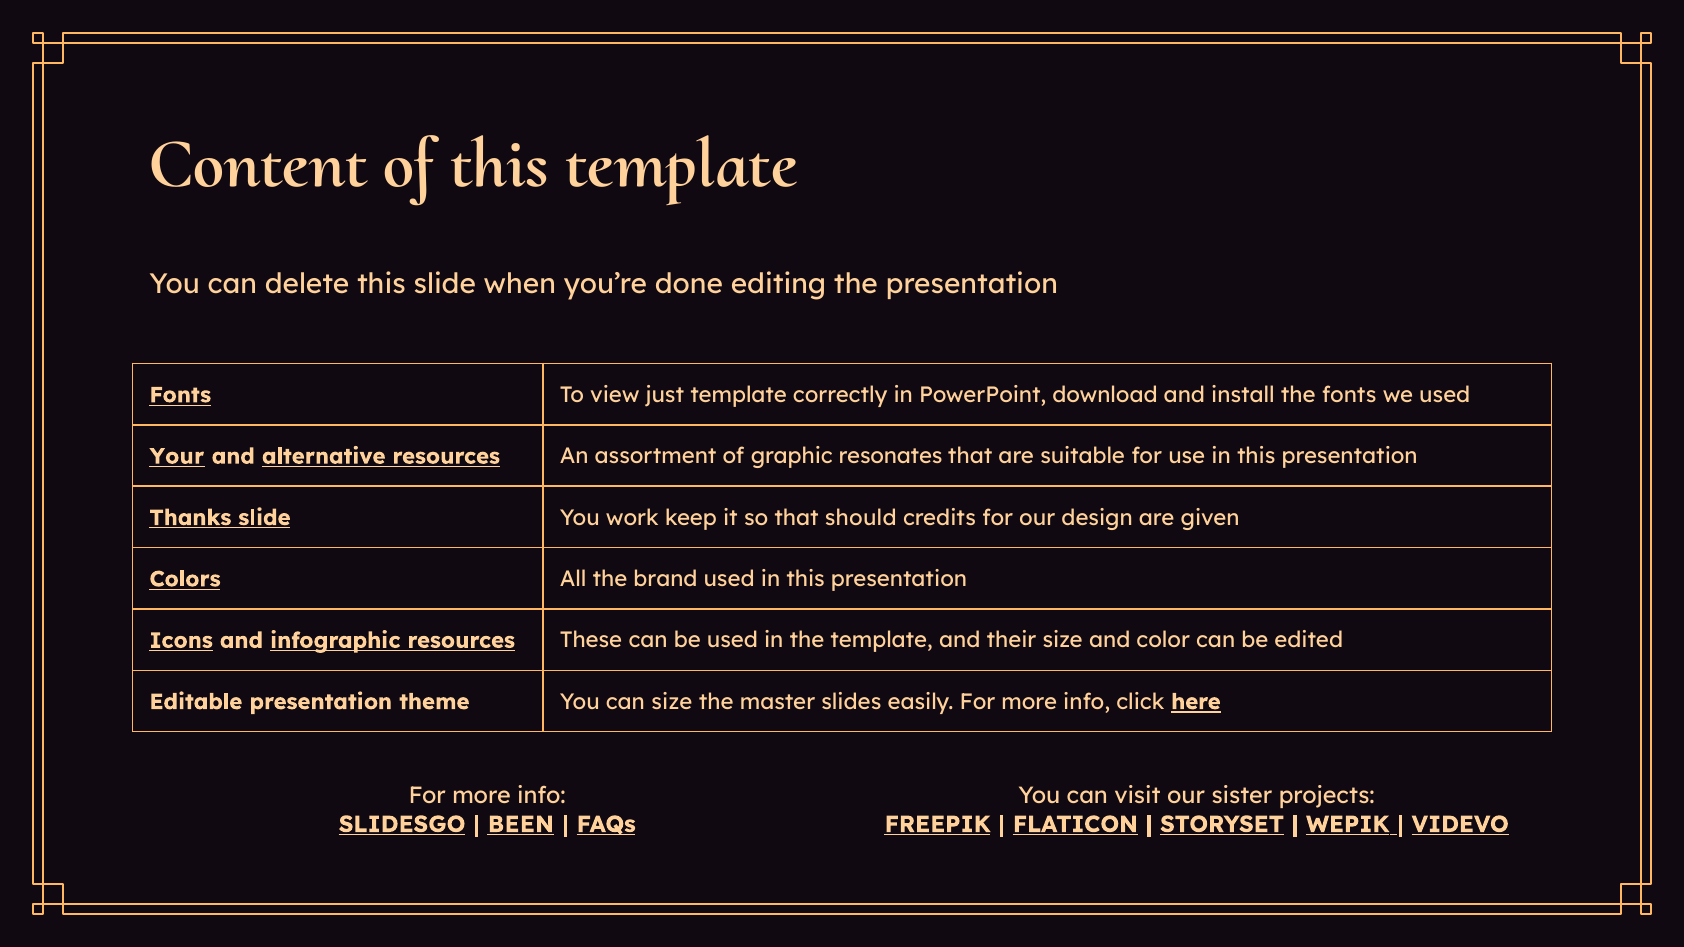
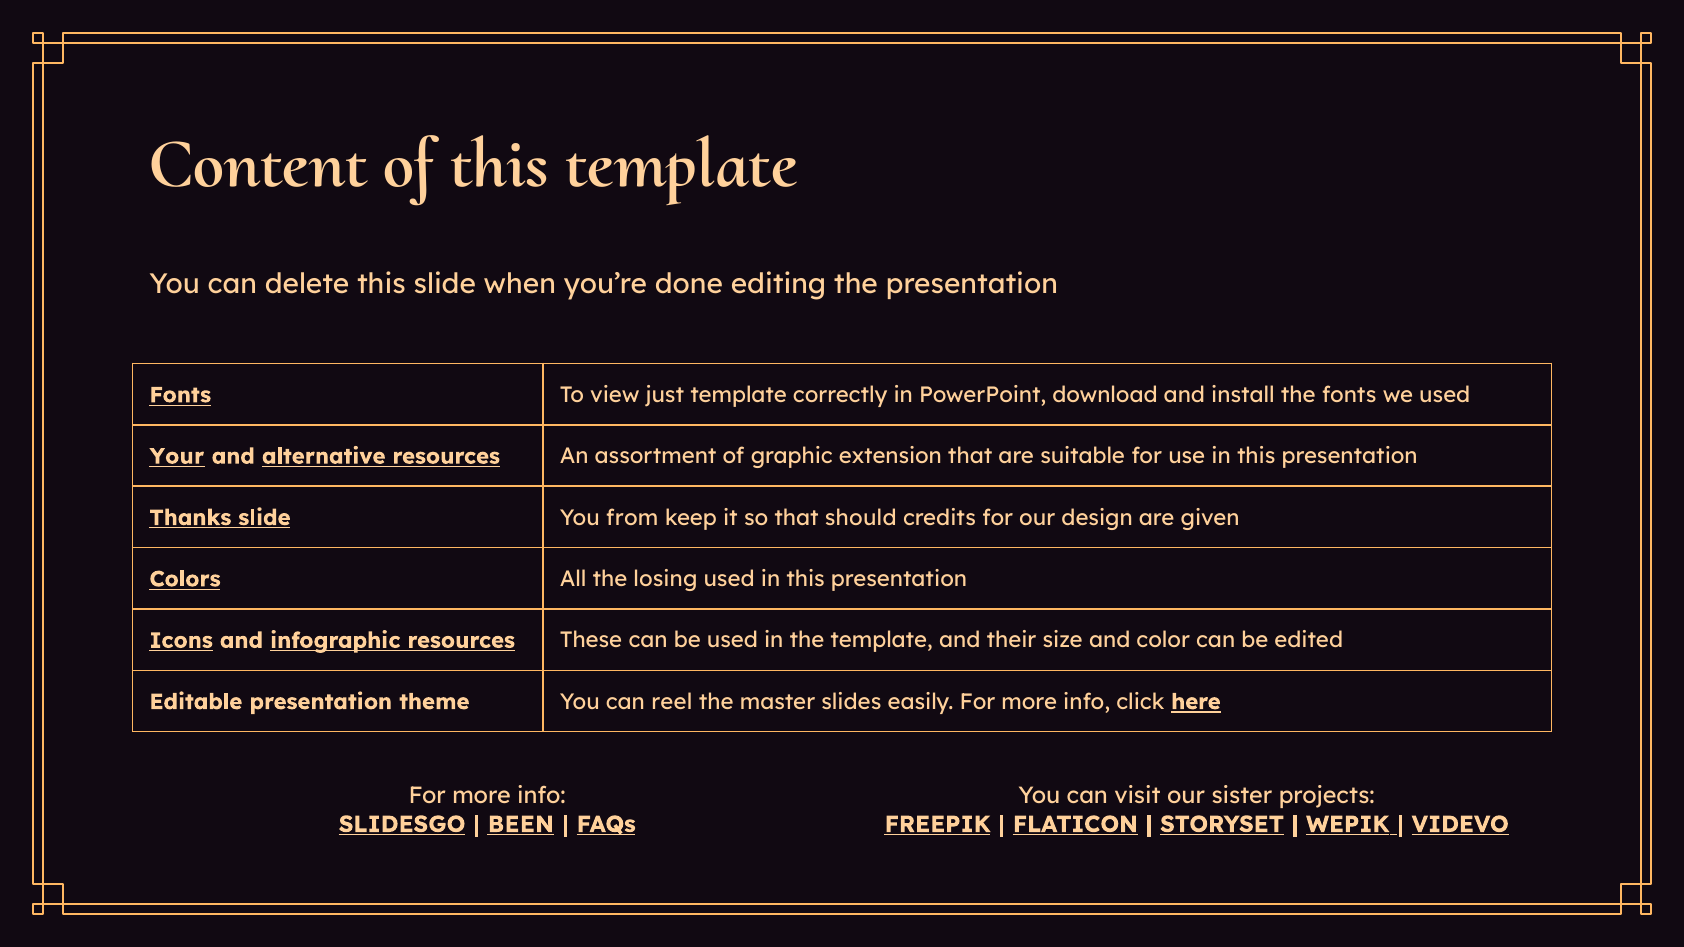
resonates: resonates -> extension
work: work -> from
brand: brand -> losing
can size: size -> reel
